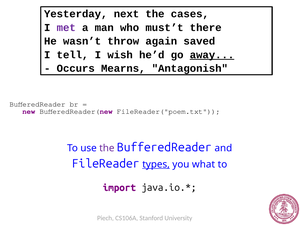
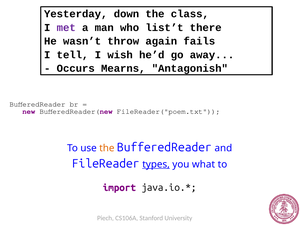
next: next -> down
cases: cases -> class
must’t: must’t -> list’t
saved: saved -> fails
away underline: present -> none
the at (107, 148) colour: purple -> orange
